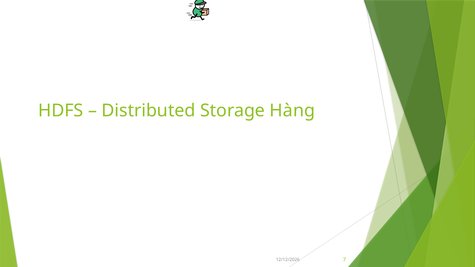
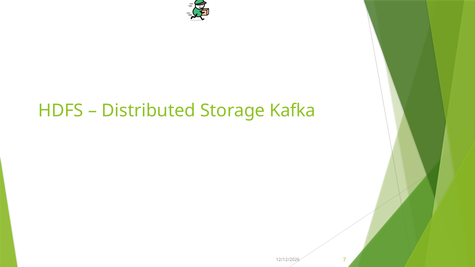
Hàng: Hàng -> Kafka
